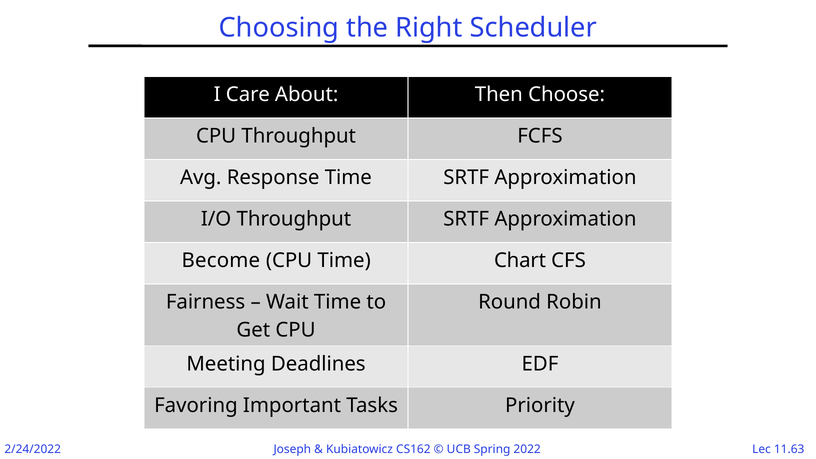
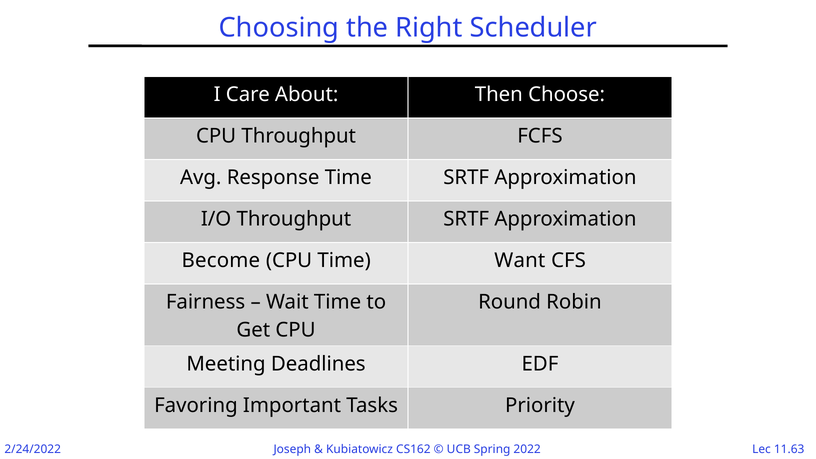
Chart: Chart -> Want
